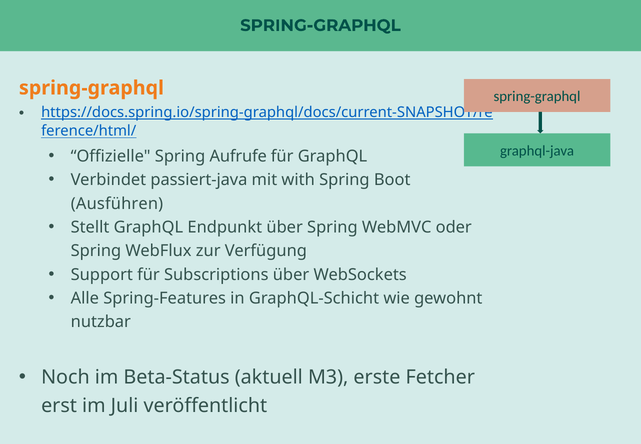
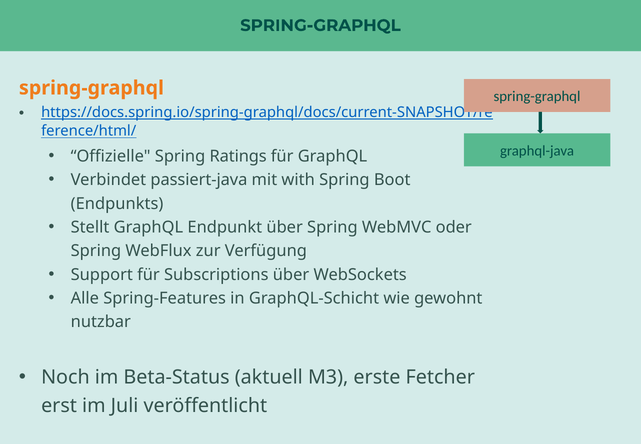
Aufrufe: Aufrufe -> Ratings
Ausführen: Ausführen -> Endpunkts
